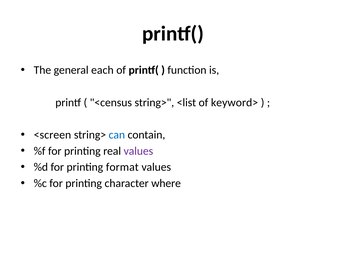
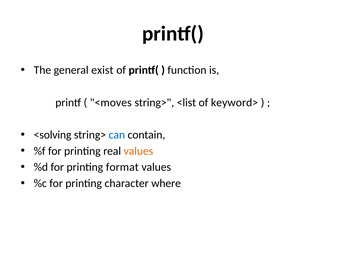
each: each -> exist
<census: <census -> <moves
<screen: <screen -> <solving
values at (138, 151) colour: purple -> orange
